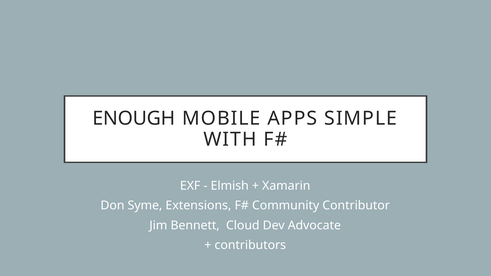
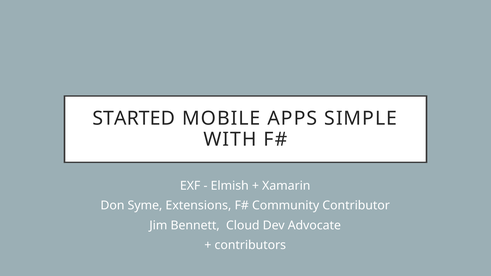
ENOUGH: ENOUGH -> STARTED
